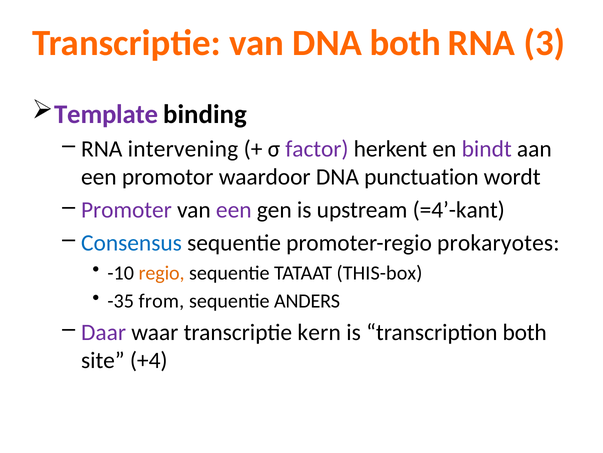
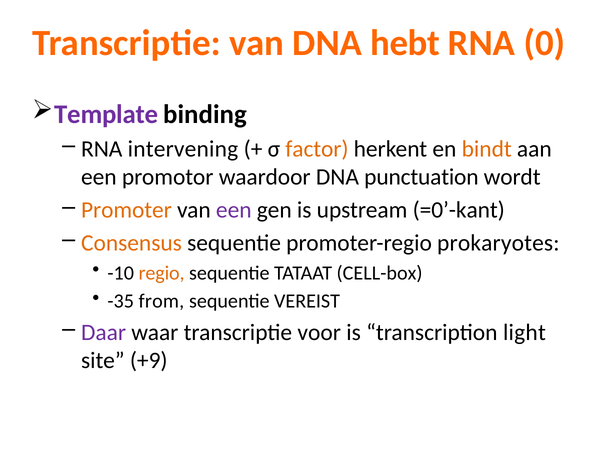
DNA both: both -> hebt
3: 3 -> 0
factor colour: purple -> orange
bindt colour: purple -> orange
Promoter colour: purple -> orange
=4’-kant: =4’-kant -> =0’-kant
Consensus colour: blue -> orange
THIS-box: THIS-box -> CELL-box
ANDERS: ANDERS -> VEREIST
kern: kern -> voor
transcription both: both -> light
+4: +4 -> +9
